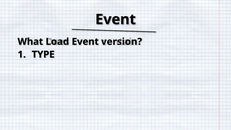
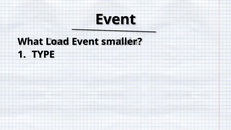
version: version -> smaller
